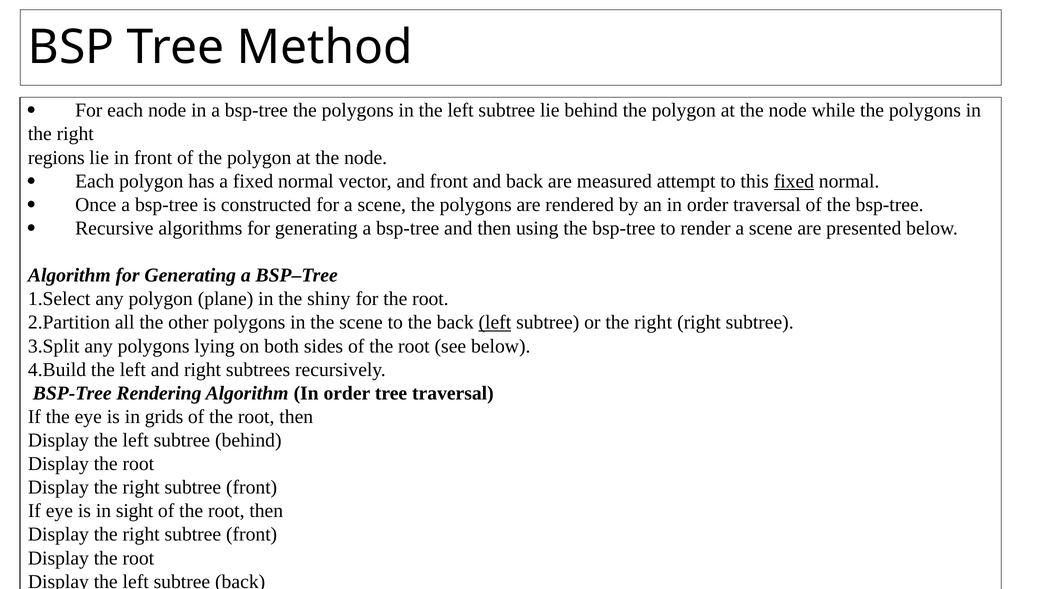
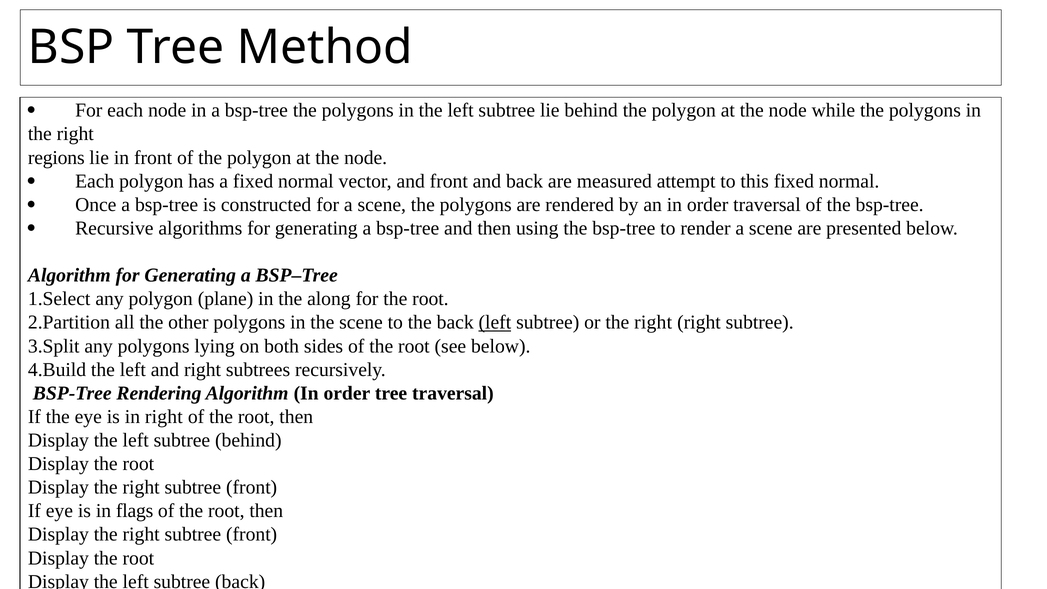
fixed at (794, 181) underline: present -> none
shiny: shiny -> along
in grids: grids -> right
sight: sight -> flags
